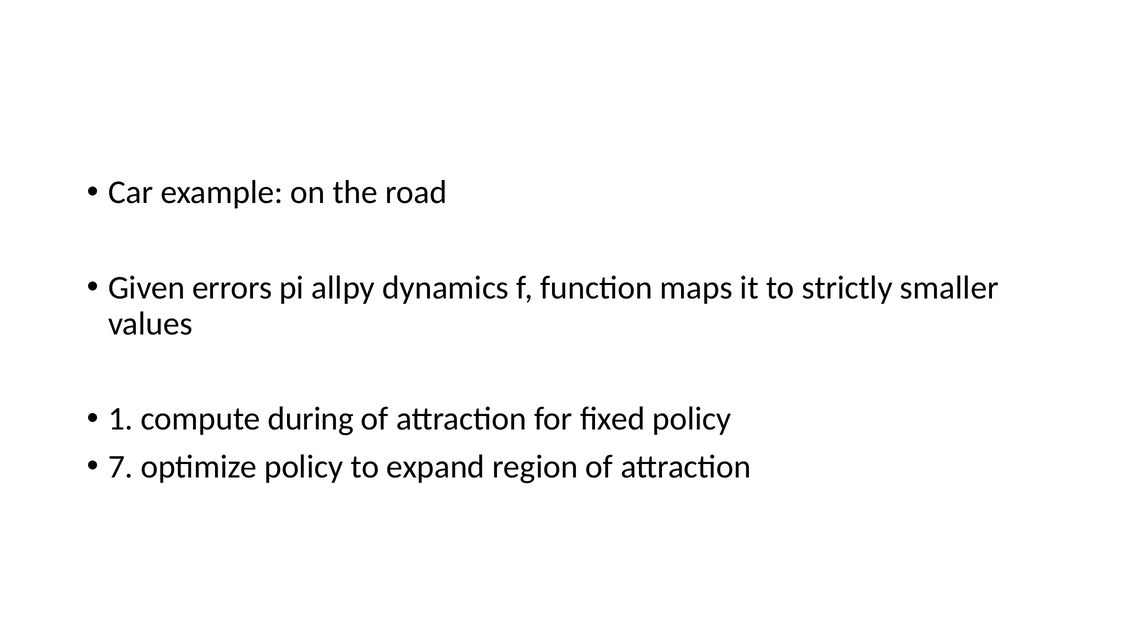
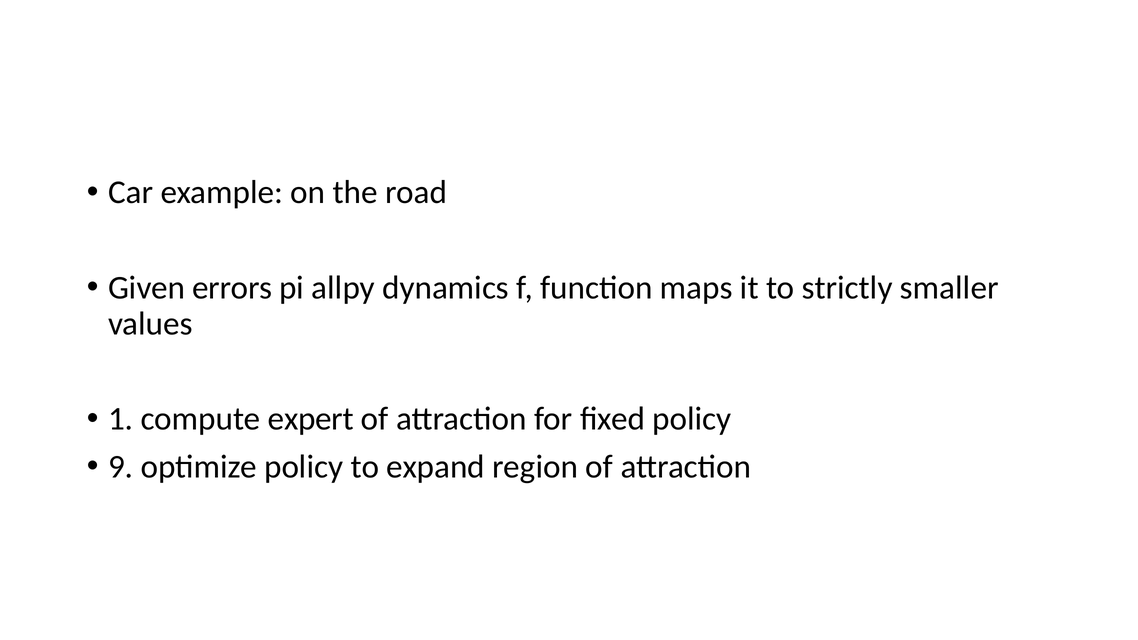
during: during -> expert
7: 7 -> 9
